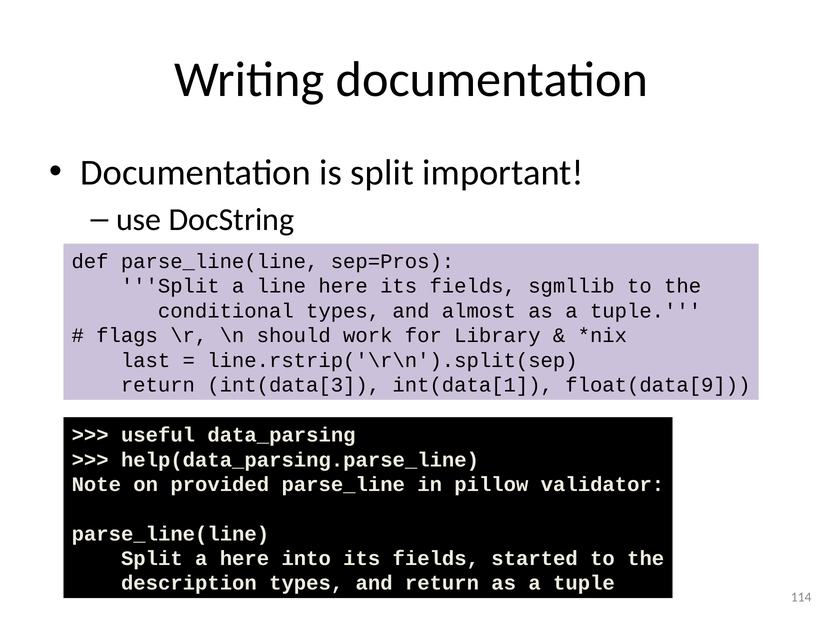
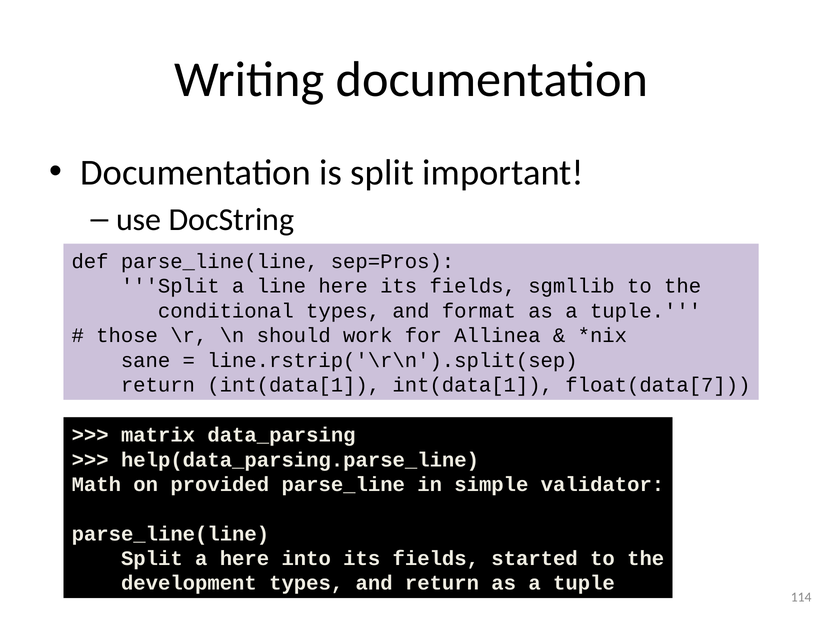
almost: almost -> format
flags: flags -> those
Library: Library -> Allinea
last: last -> sane
return int(data[3: int(data[3 -> int(data[1
float(data[9: float(data[9 -> float(data[7
useful: useful -> matrix
Note: Note -> Math
pillow: pillow -> simple
description: description -> development
